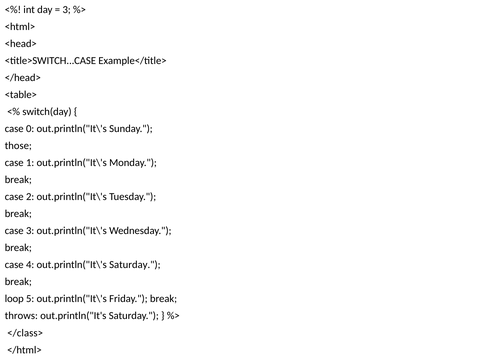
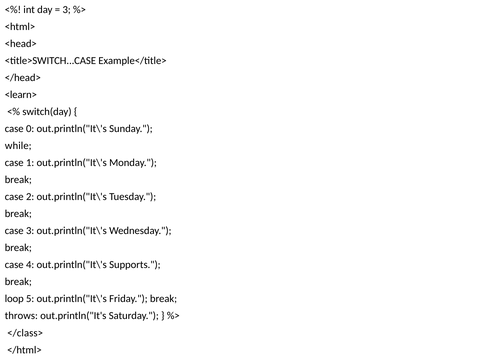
<table>: <table> -> <learn>
those: those -> while
out.println("It\'s Saturday: Saturday -> Supports
